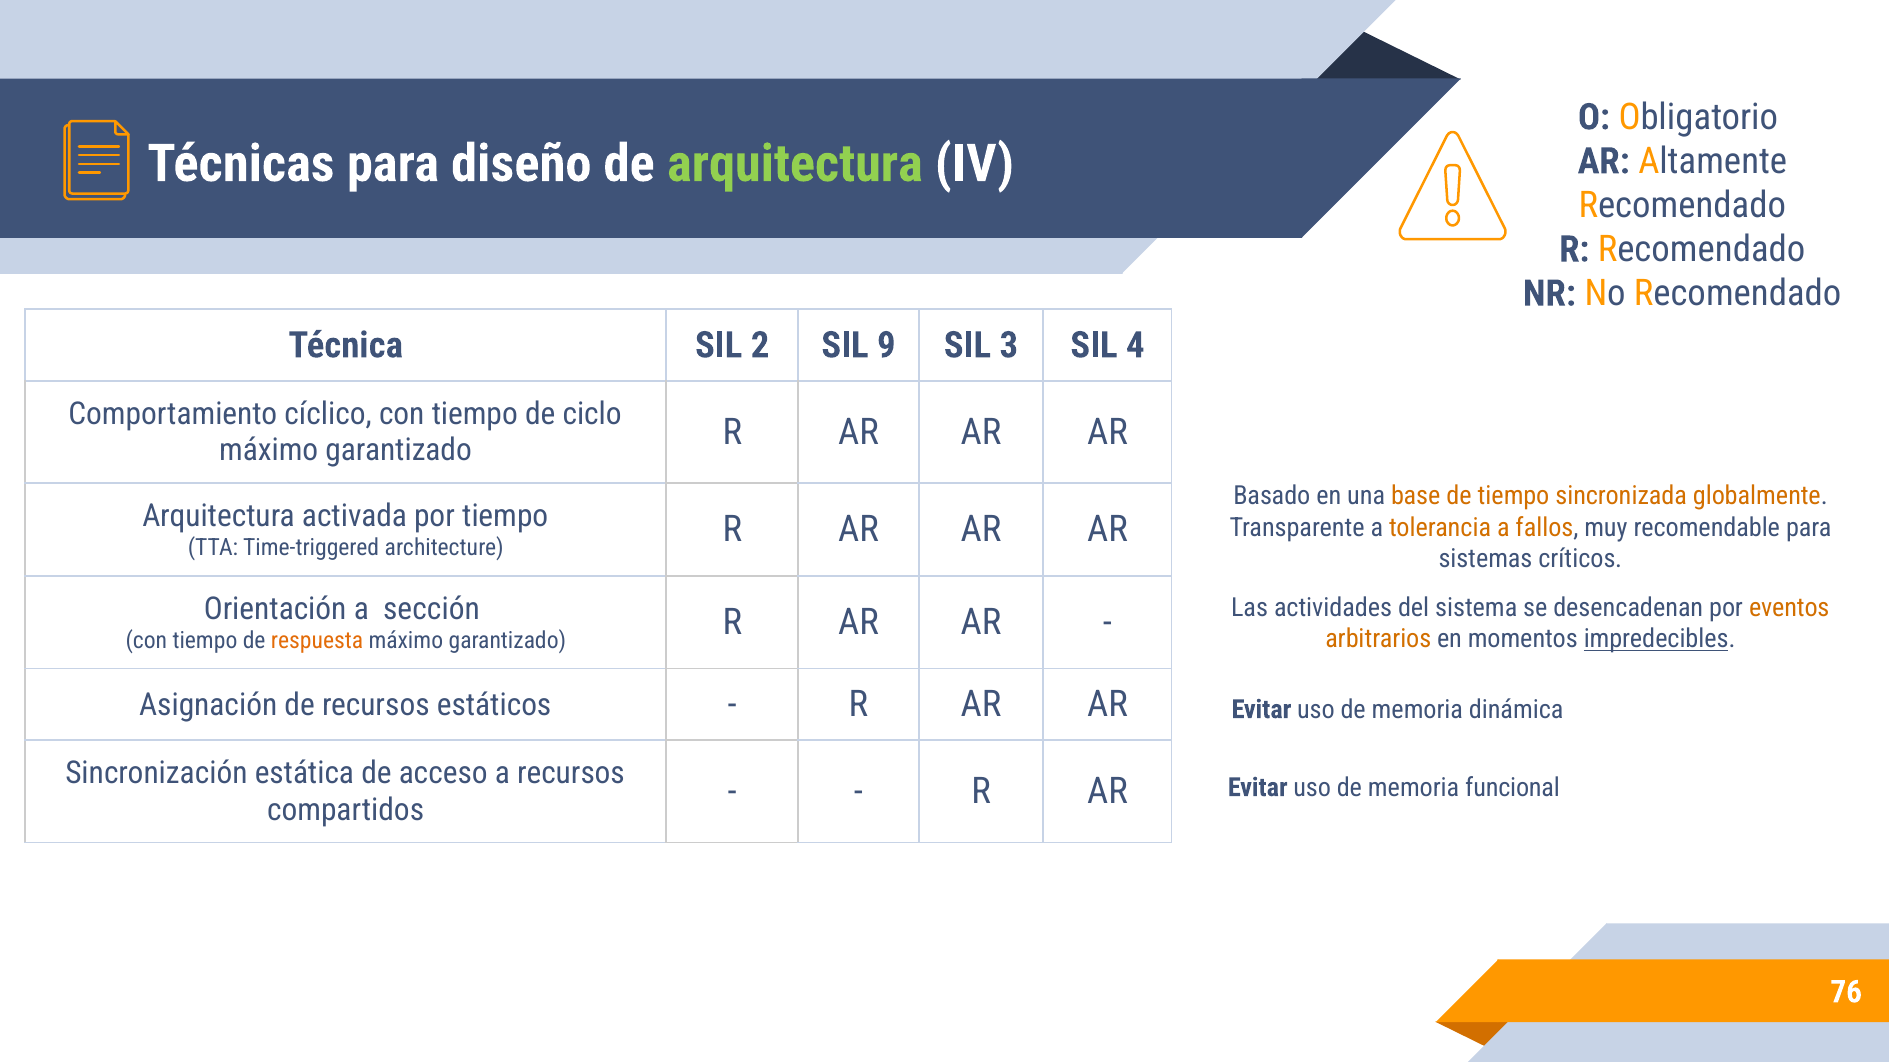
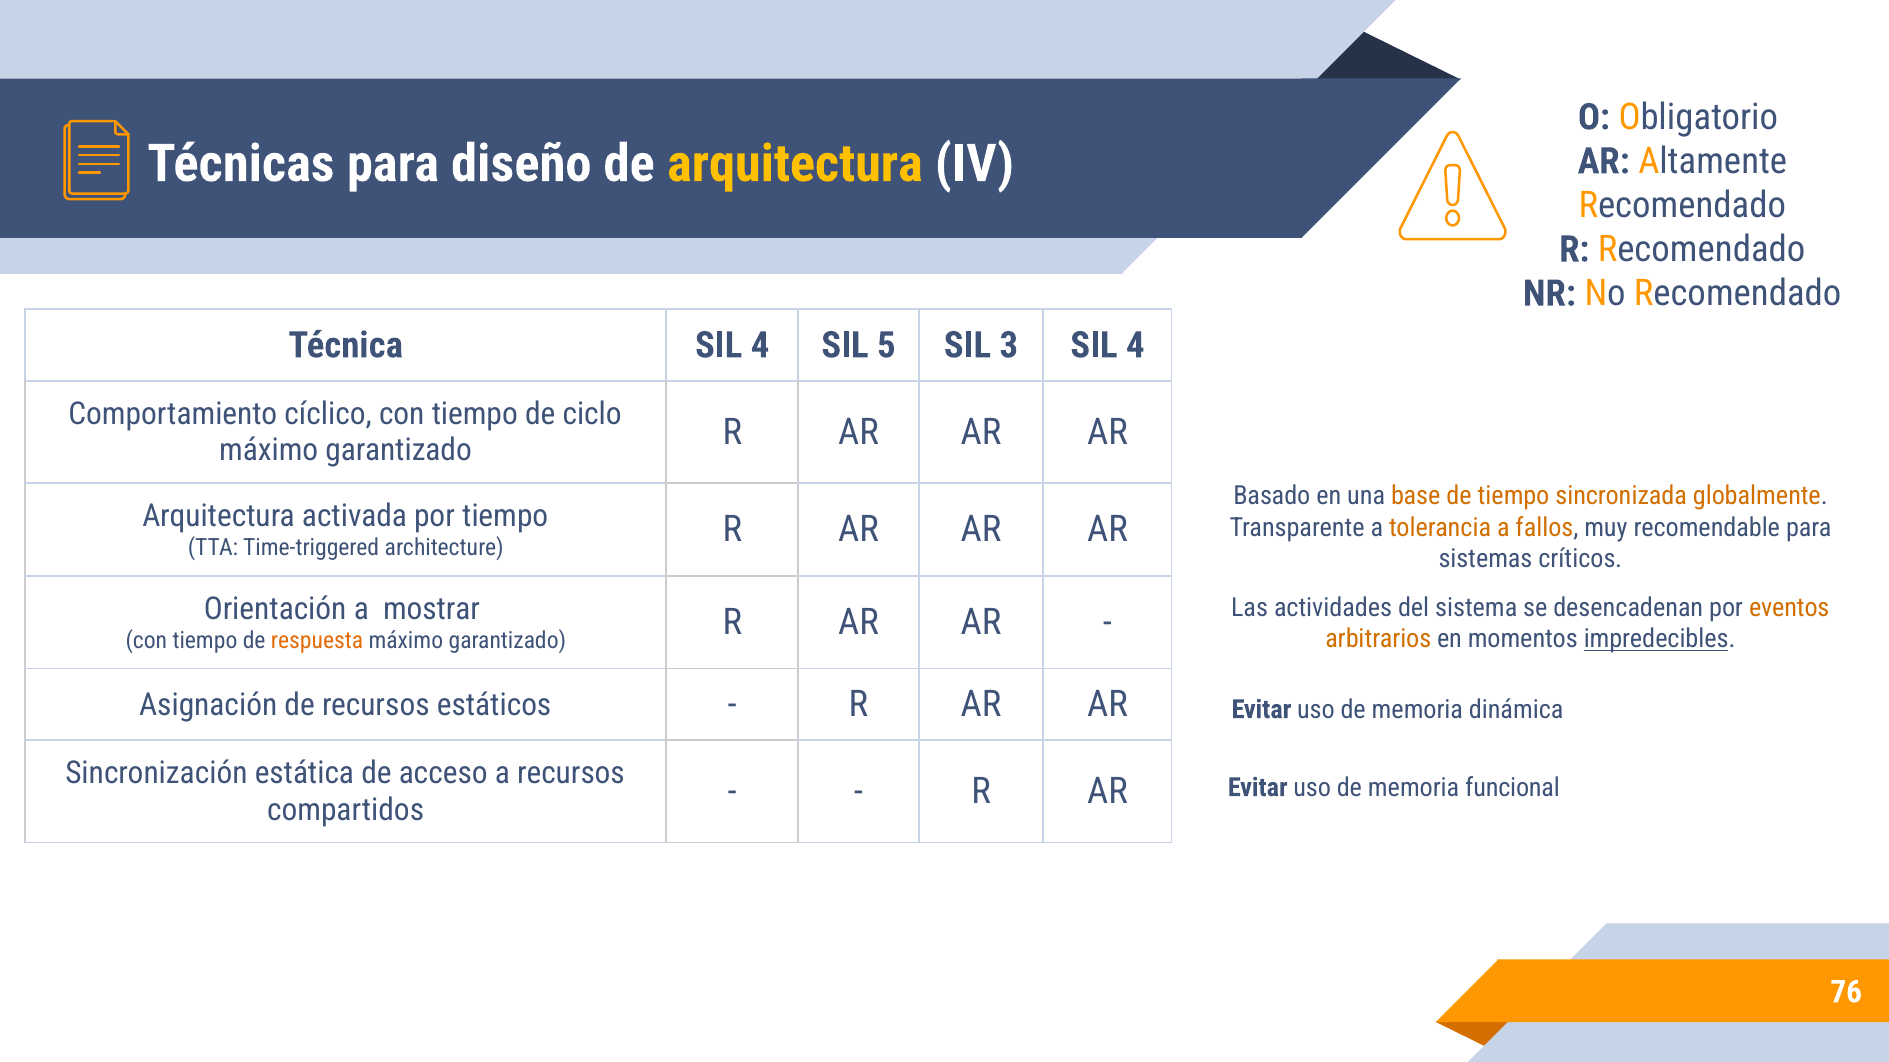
arquitectura at (795, 164) colour: light green -> yellow
Técnica SIL 2: 2 -> 4
9: 9 -> 5
sección: sección -> mostrar
